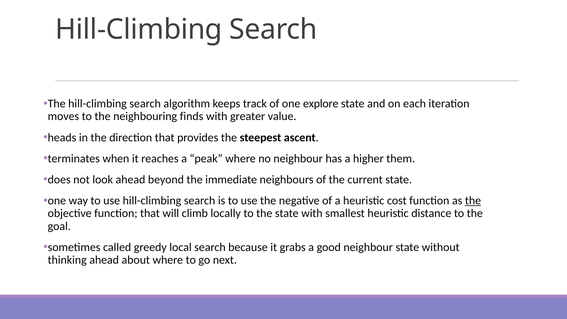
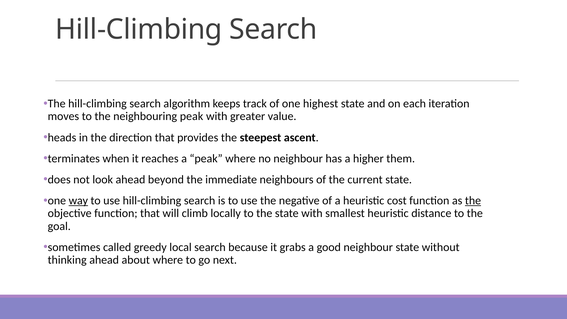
explore: explore -> highest
neighbouring finds: finds -> peak
way underline: none -> present
